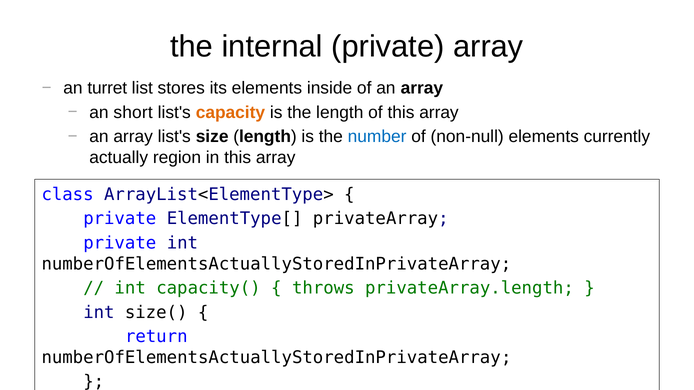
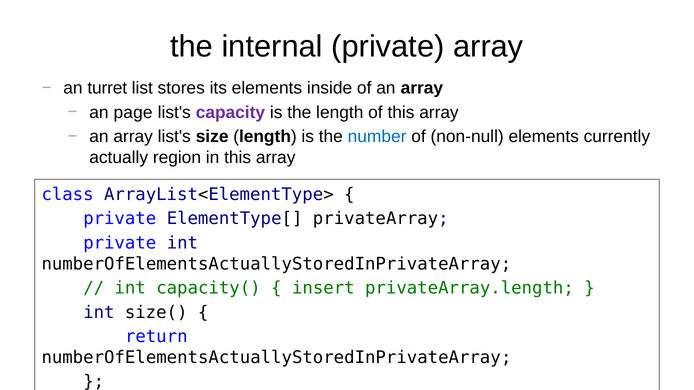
short: short -> page
capacity colour: orange -> purple
throws: throws -> insert
